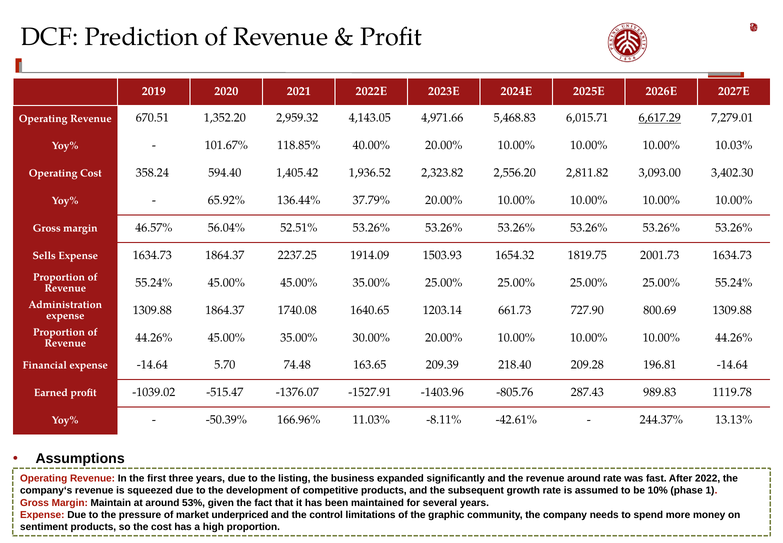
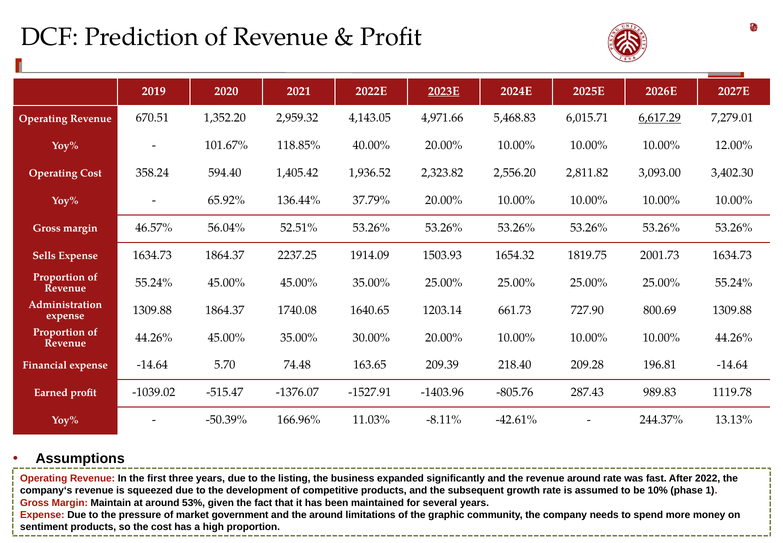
2023E underline: none -> present
10.03%: 10.03% -> 12.00%
underpriced: underpriced -> government
the control: control -> around
